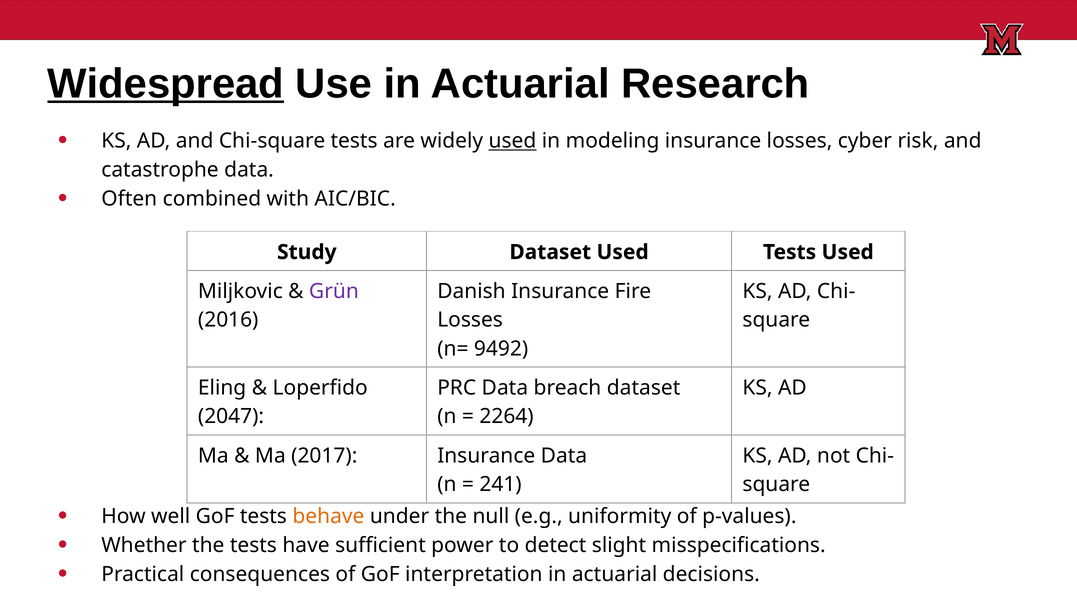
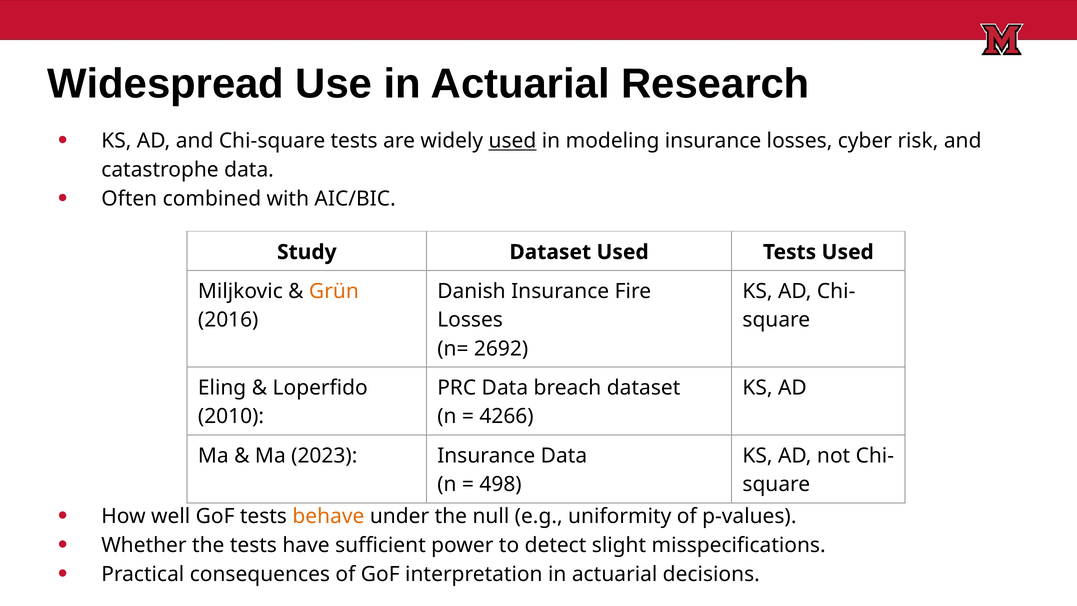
Widespread underline: present -> none
Grün colour: purple -> orange
9492: 9492 -> 2692
2047: 2047 -> 2010
2264: 2264 -> 4266
2017: 2017 -> 2023
241: 241 -> 498
